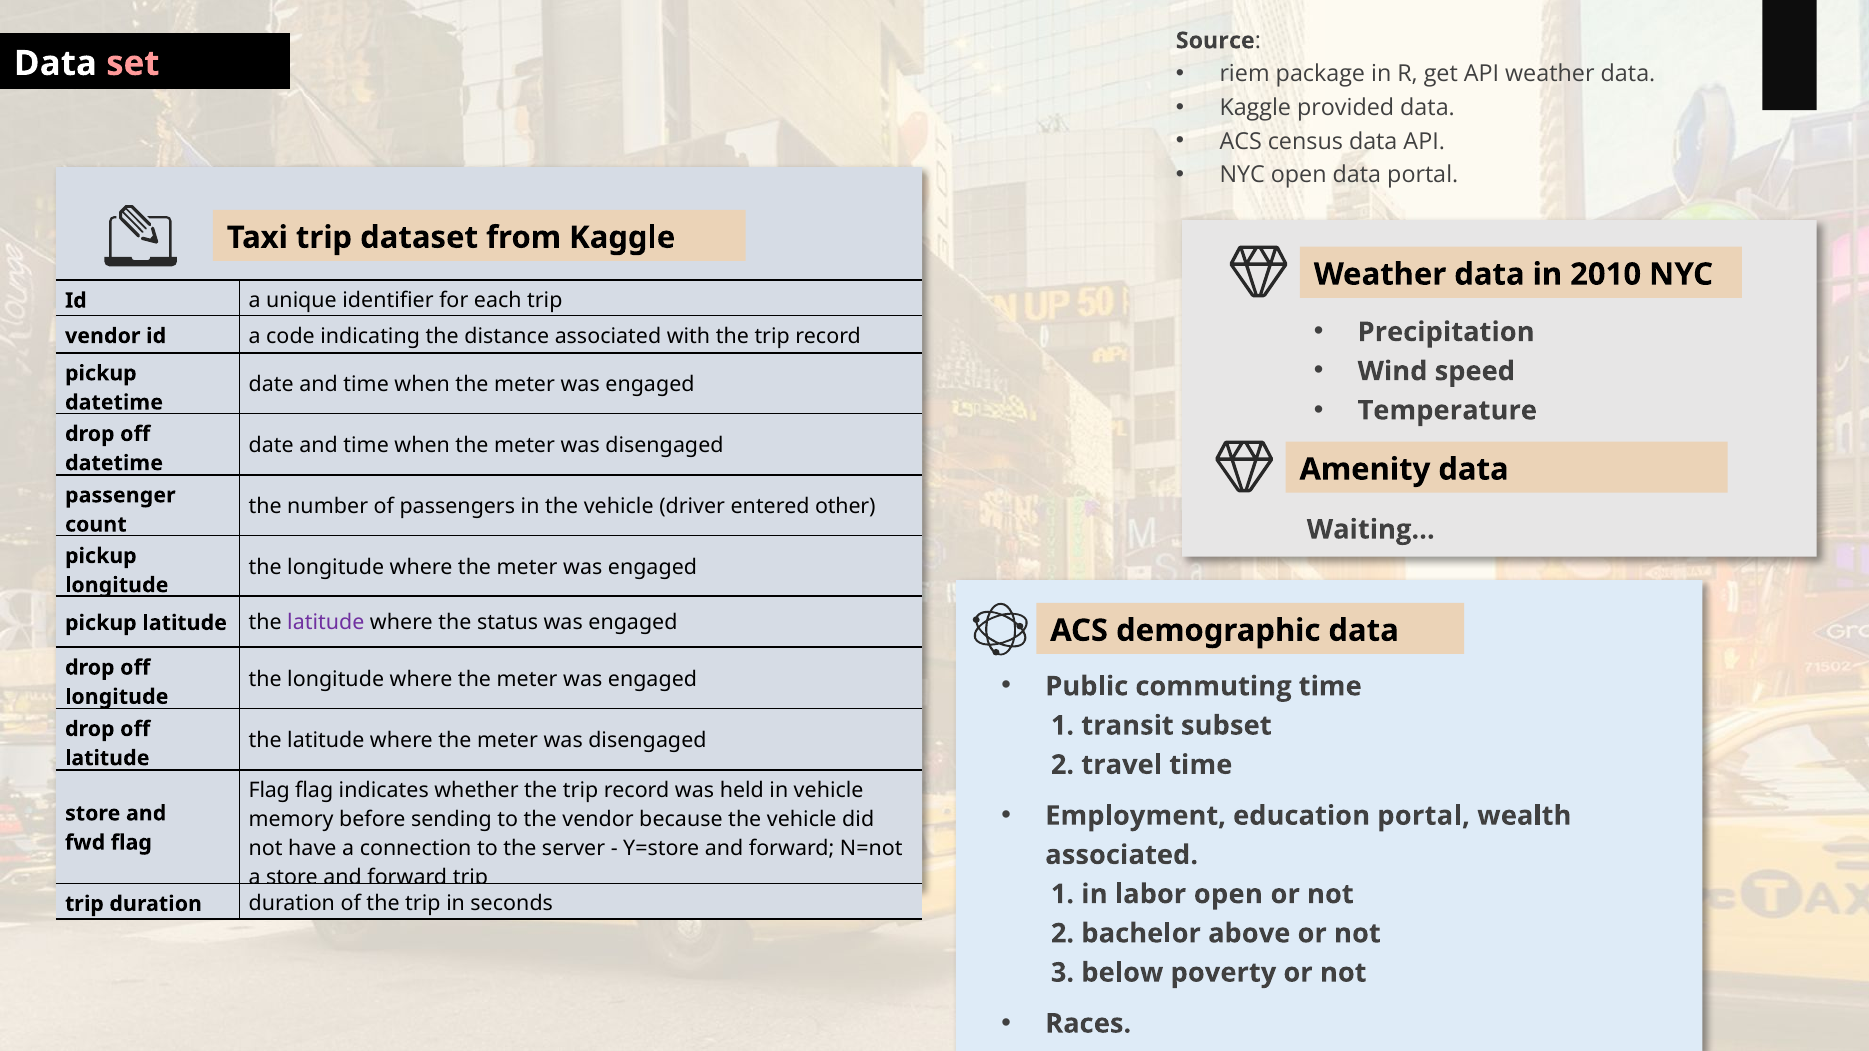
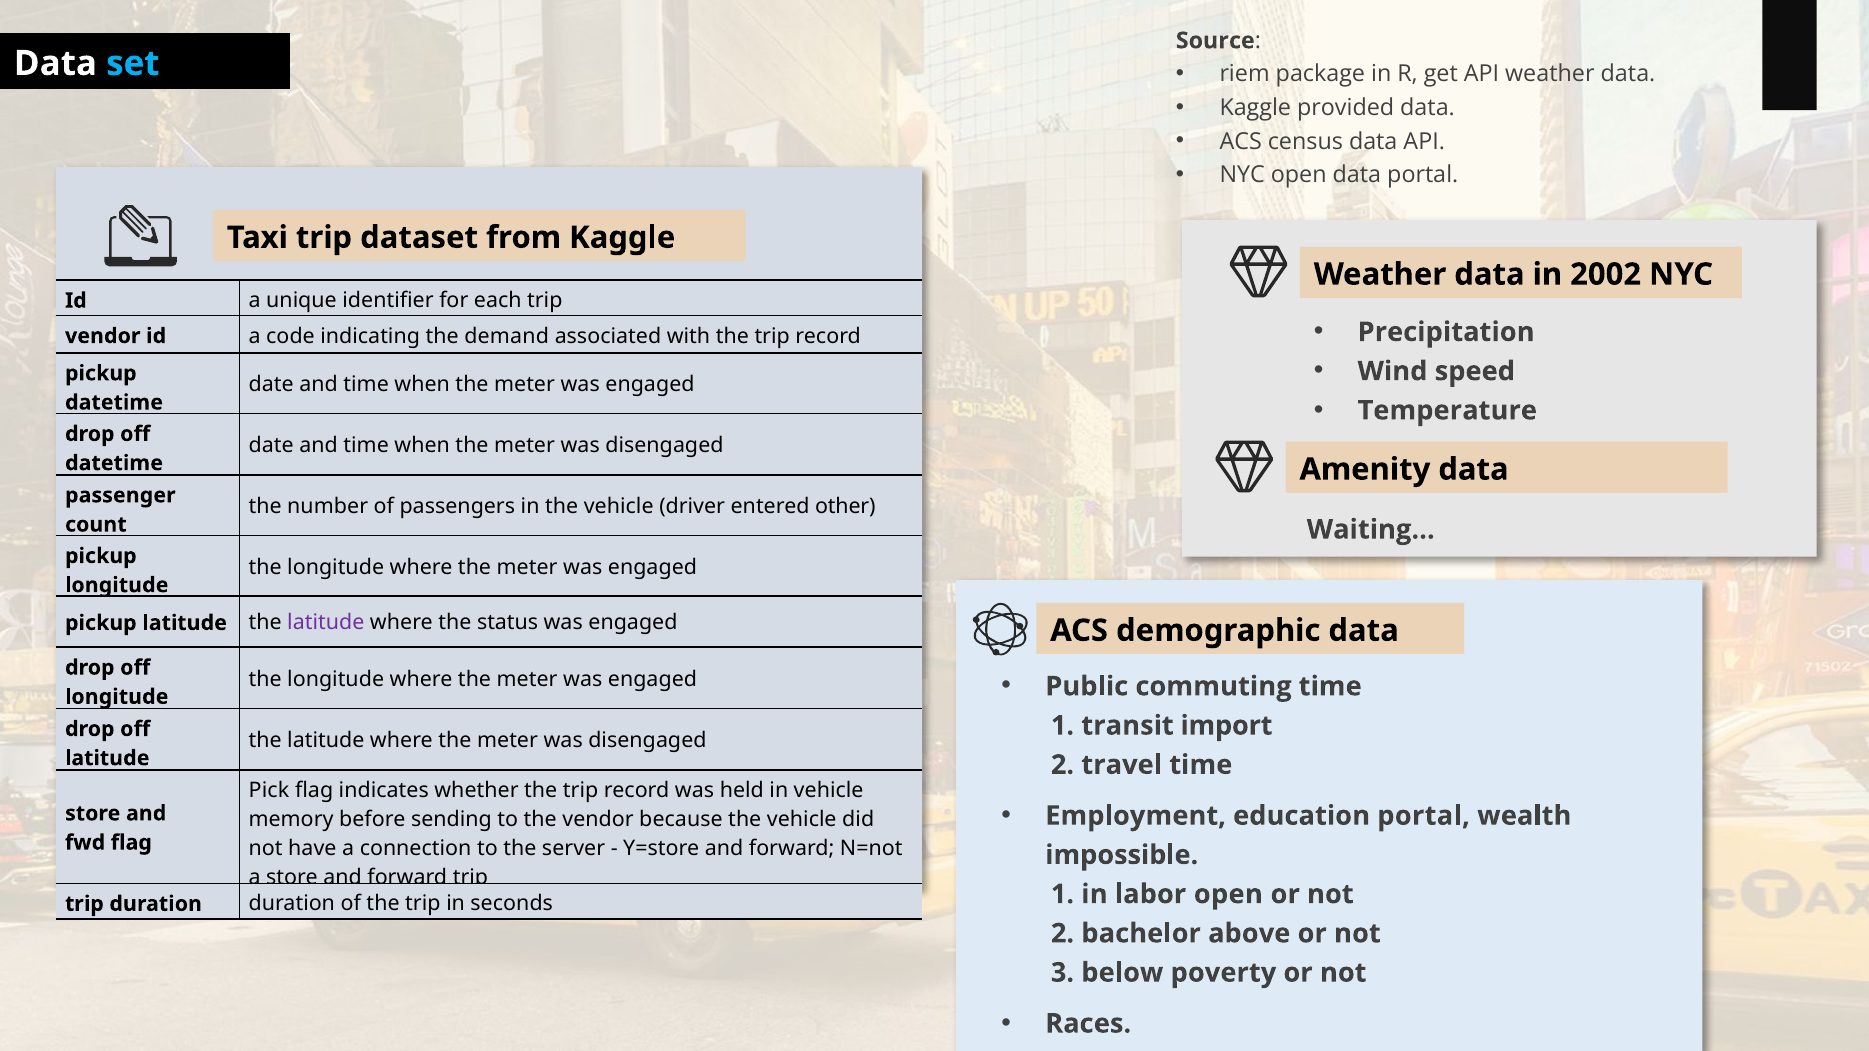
set colour: pink -> light blue
2010: 2010 -> 2002
distance: distance -> demand
subset: subset -> import
Flag at (269, 791): Flag -> Pick
associated at (1122, 855): associated -> impossible
